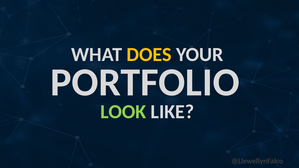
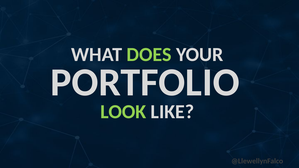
DOES colour: yellow -> light green
